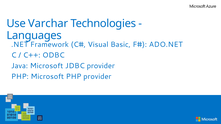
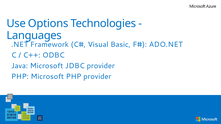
Varchar: Varchar -> Options
